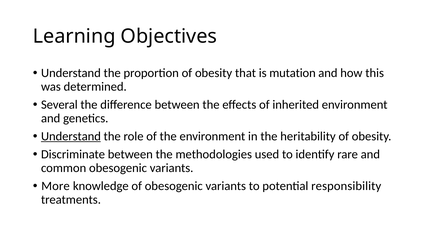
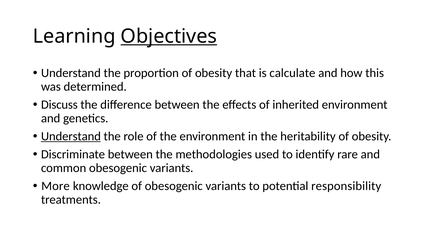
Objectives underline: none -> present
mutation: mutation -> calculate
Several: Several -> Discuss
